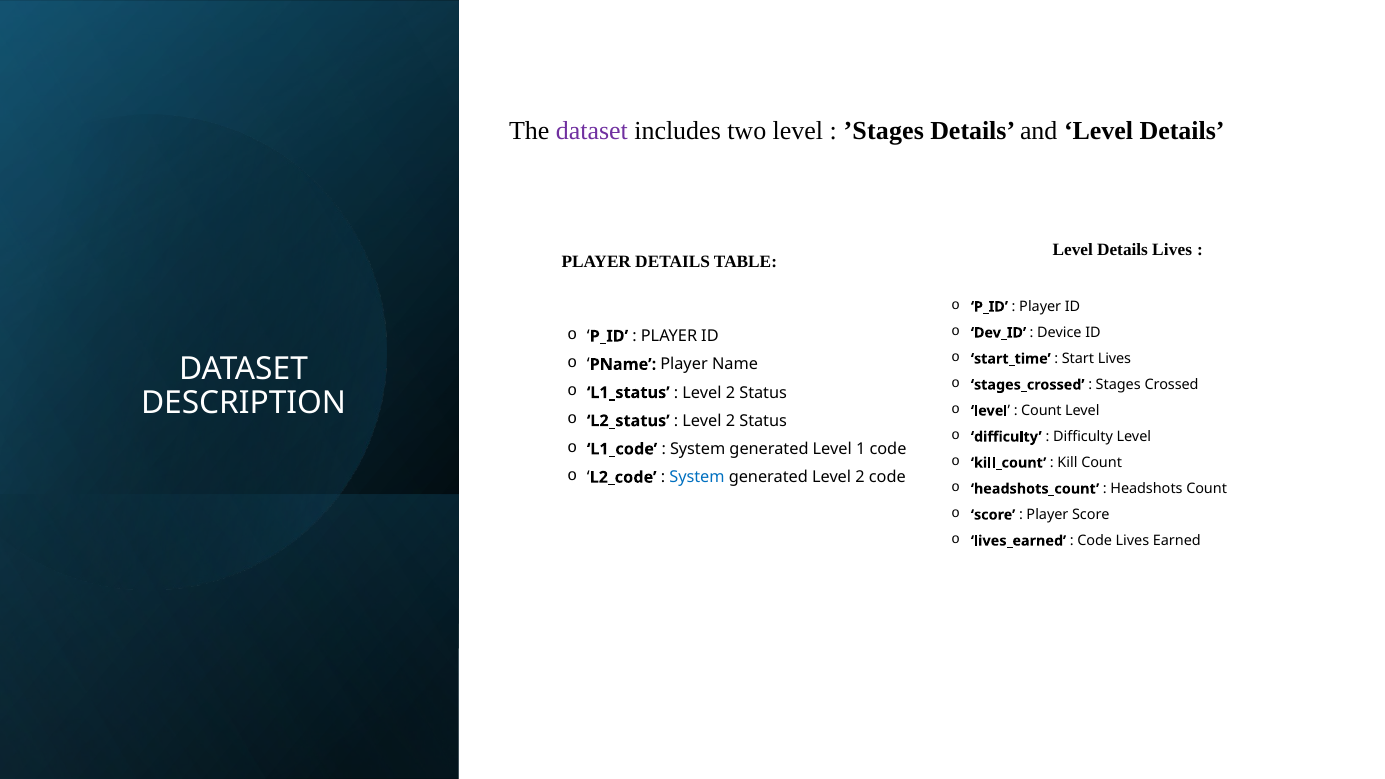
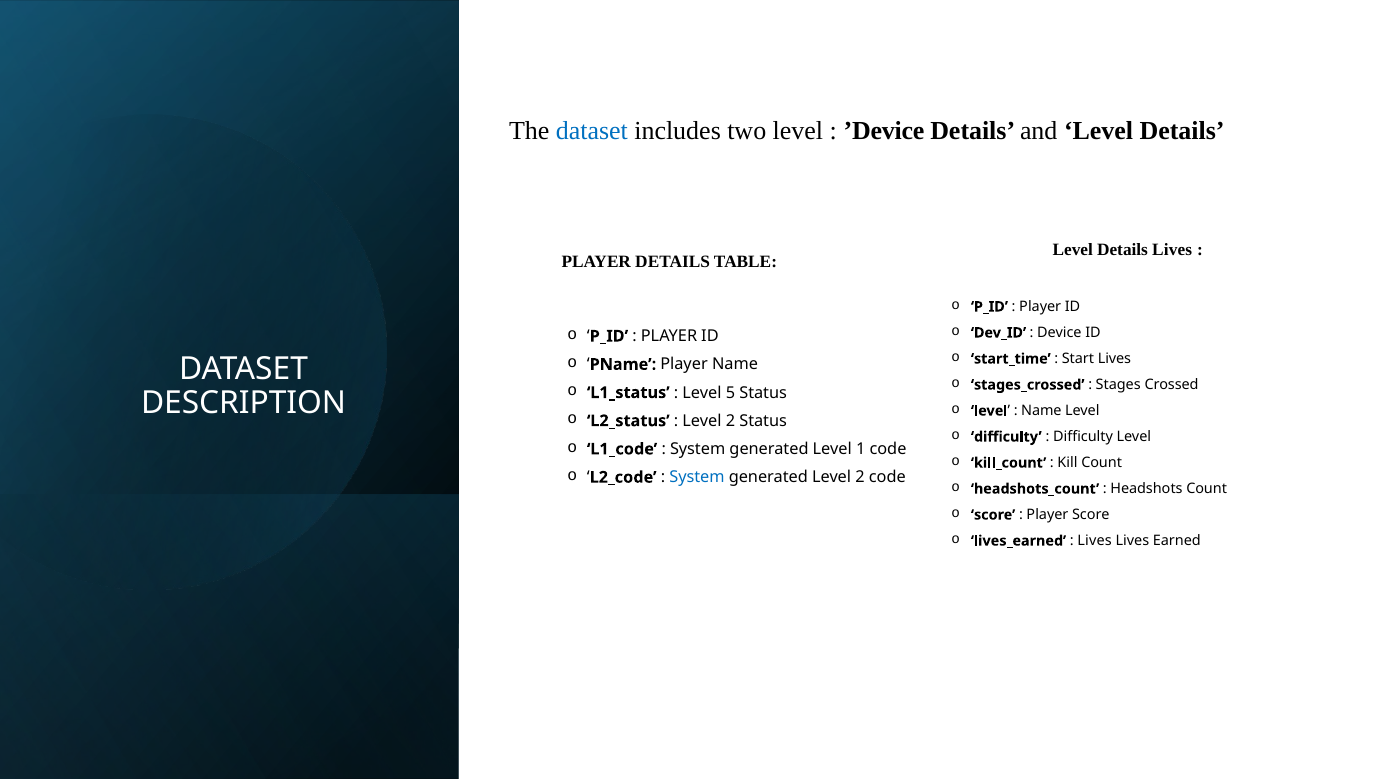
dataset at (592, 131) colour: purple -> blue
’Stages: ’Stages -> ’Device
2 at (730, 393): 2 -> 5
Count at (1041, 411): Count -> Name
Code at (1095, 541): Code -> Lives
